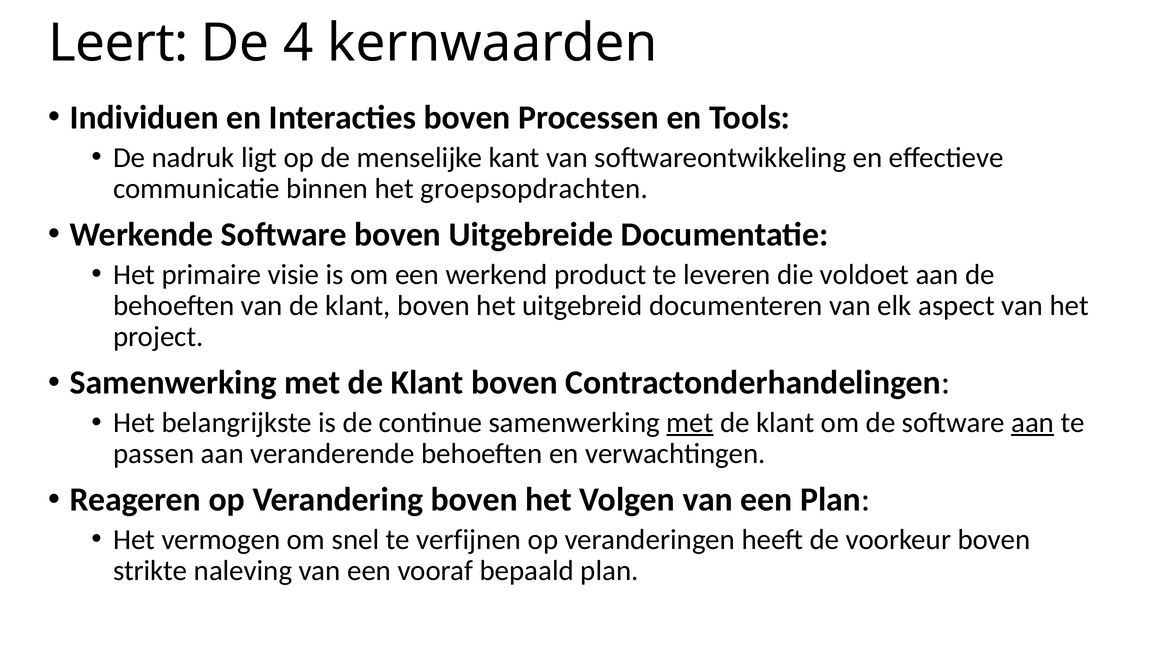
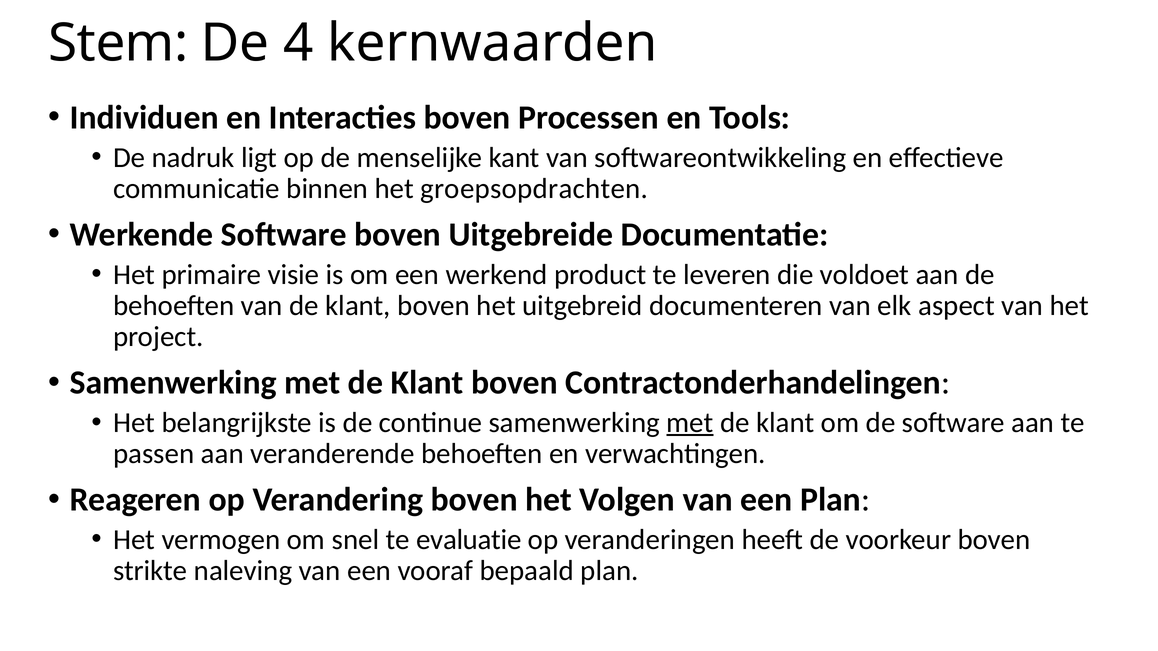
Leert: Leert -> Stem
aan at (1033, 423) underline: present -> none
verfijnen: verfijnen -> evaluatie
